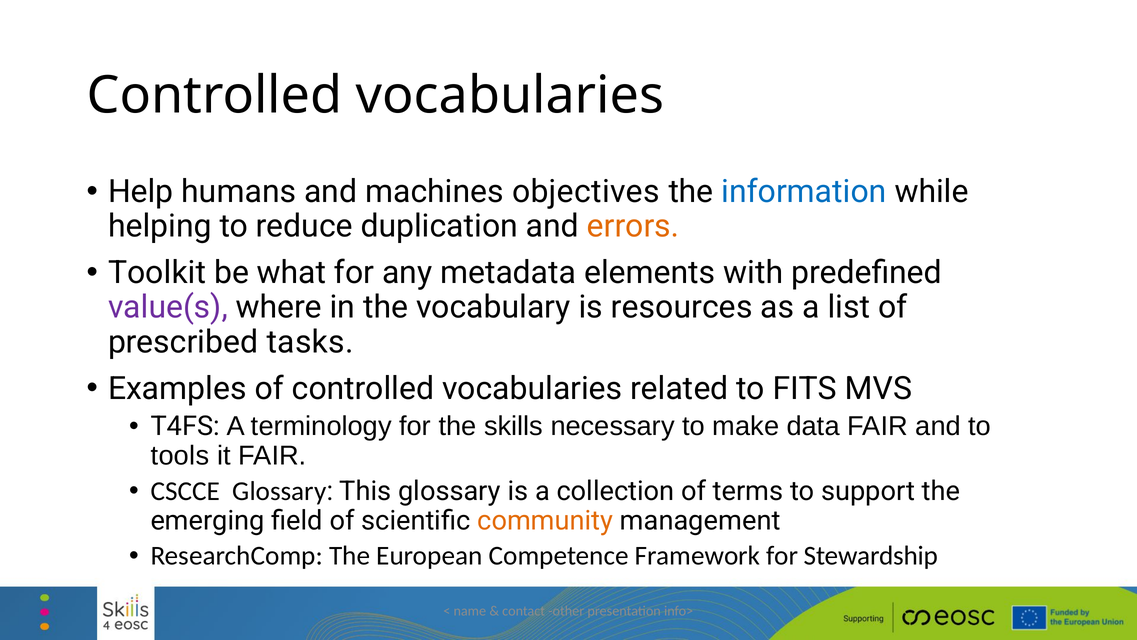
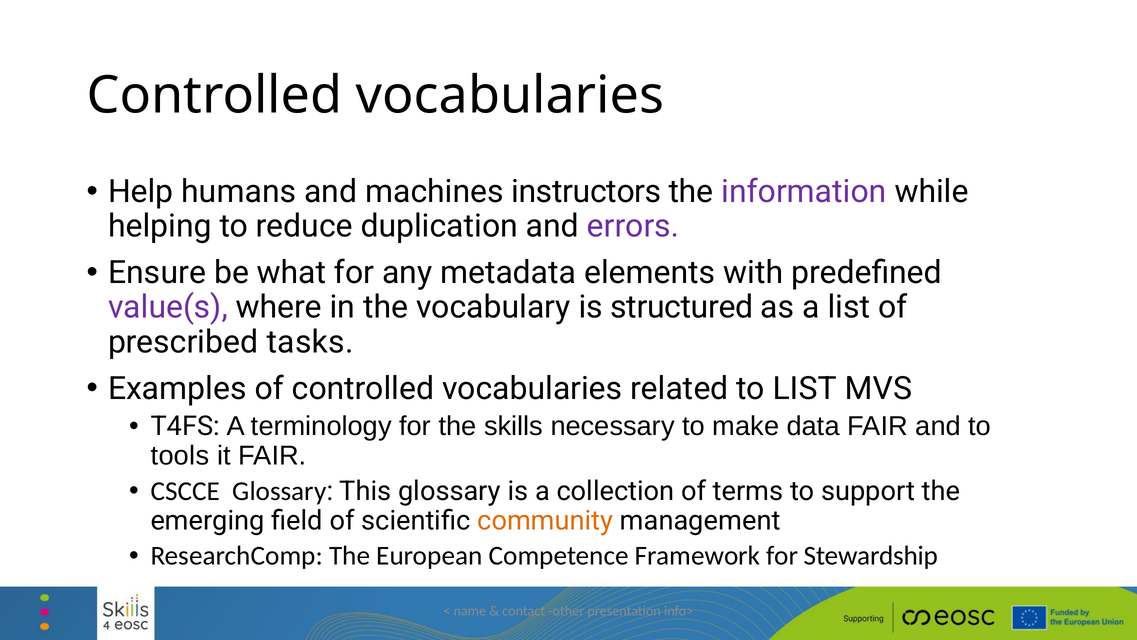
objectives: objectives -> instructors
information colour: blue -> purple
errors colour: orange -> purple
Toolkit: Toolkit -> Ensure
resources: resources -> structured
to FITS: FITS -> LIST
